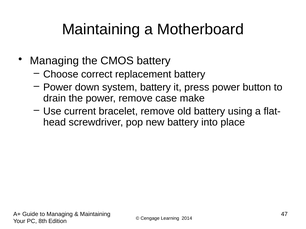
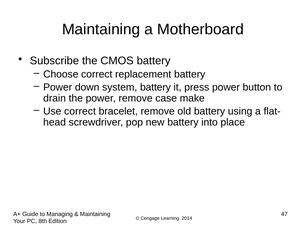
Managing at (54, 61): Managing -> Subscribe
Use current: current -> correct
